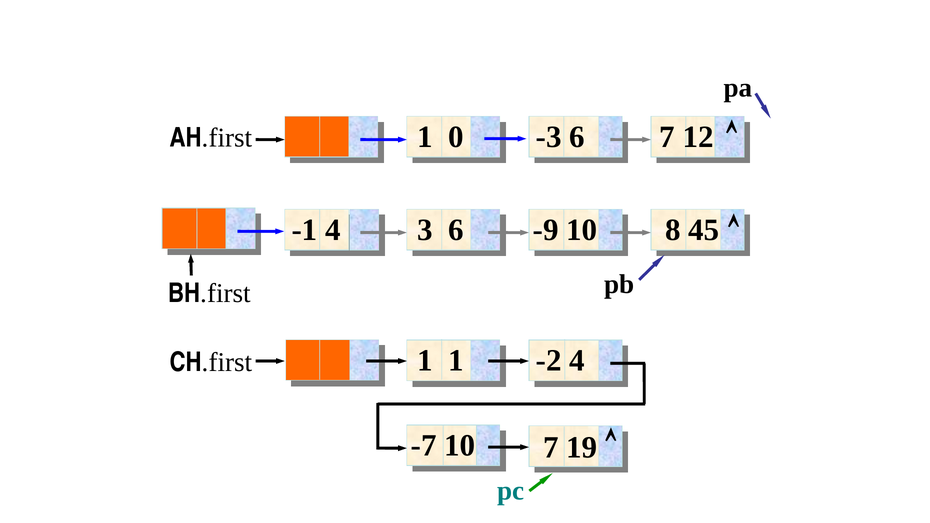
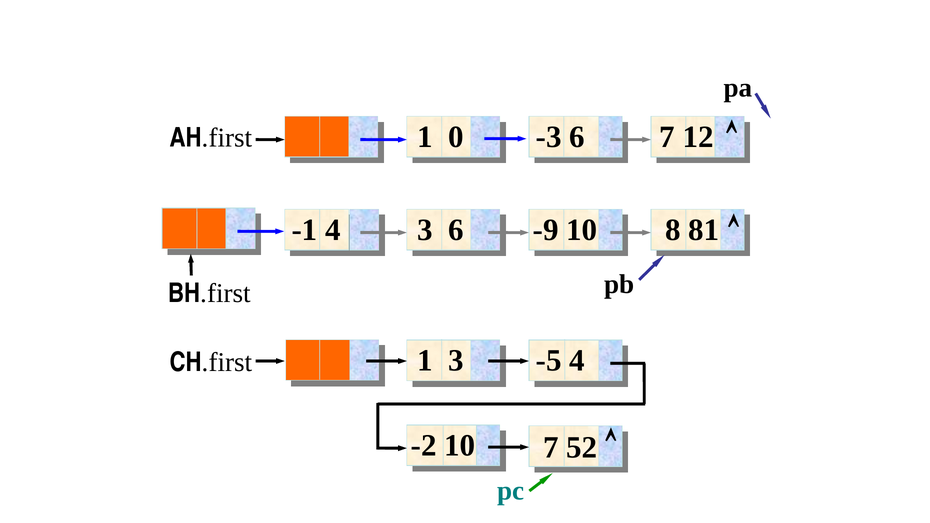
45: 45 -> 81
1 1: 1 -> 3
-2: -2 -> -5
-7: -7 -> -2
19: 19 -> 52
